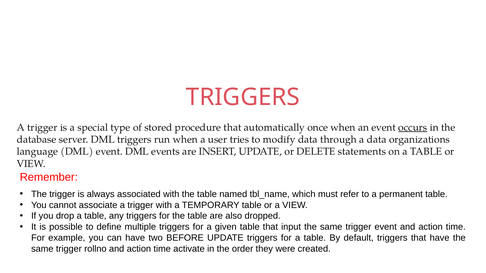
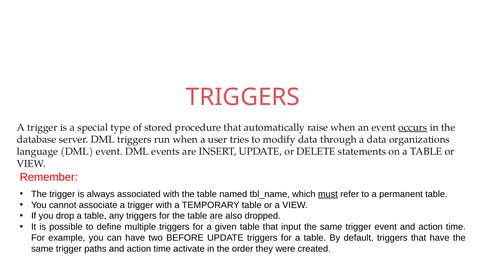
once: once -> raise
must underline: none -> present
rollno: rollno -> paths
